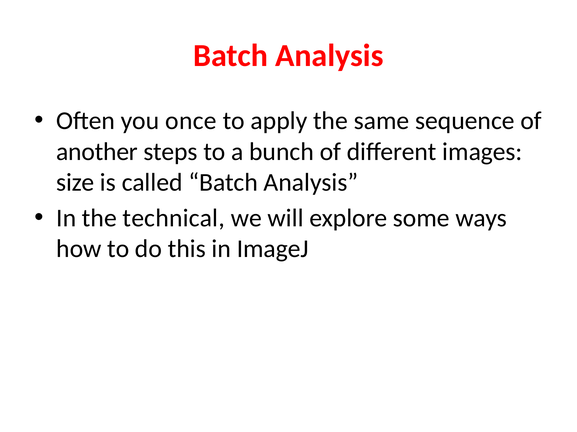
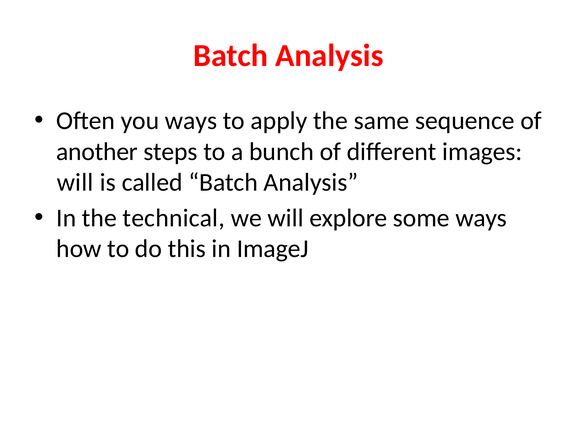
you once: once -> ways
size at (75, 183): size -> will
